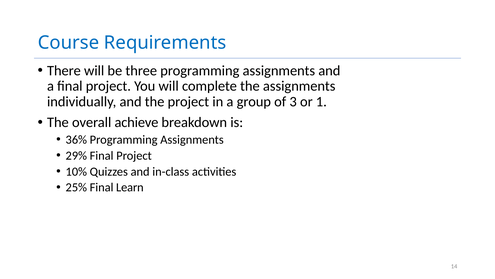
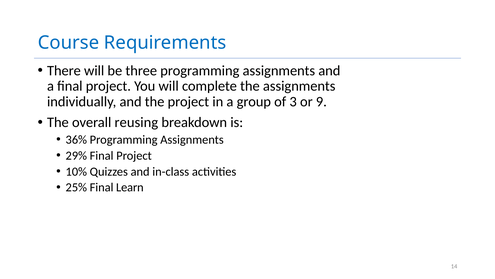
1: 1 -> 9
achieve: achieve -> reusing
